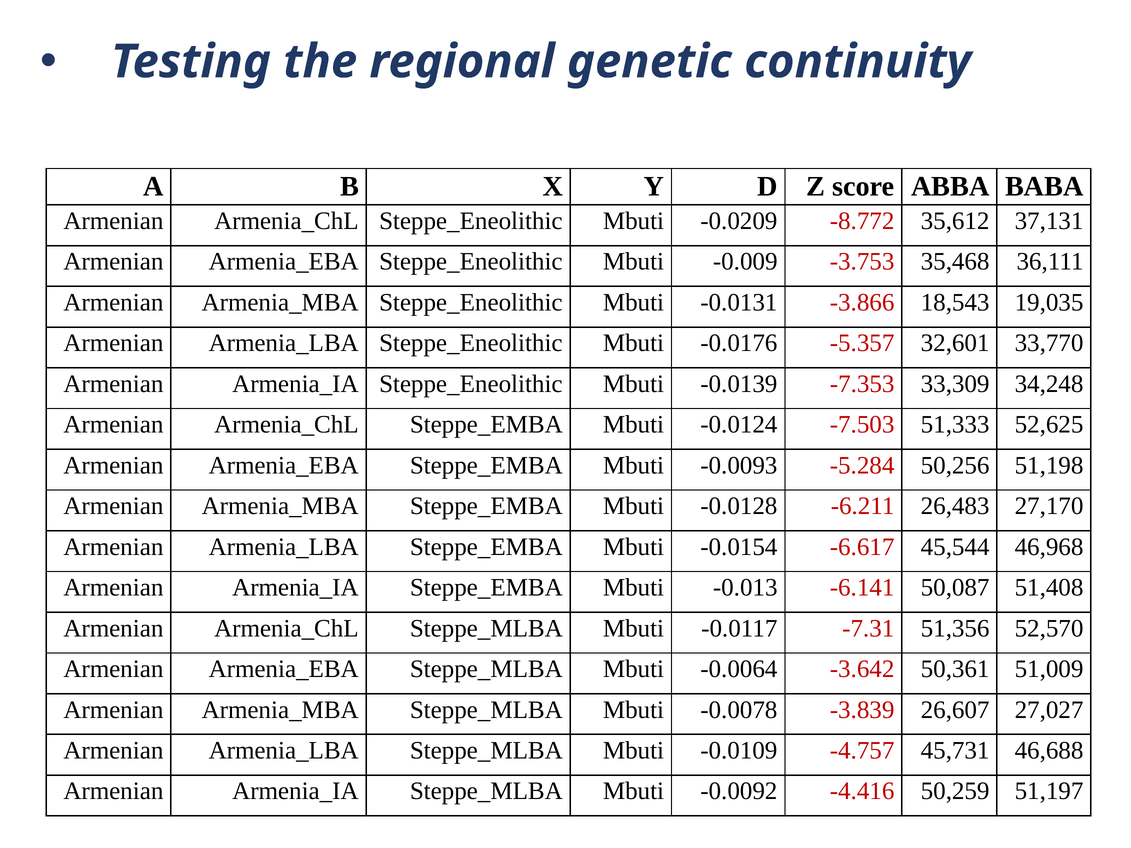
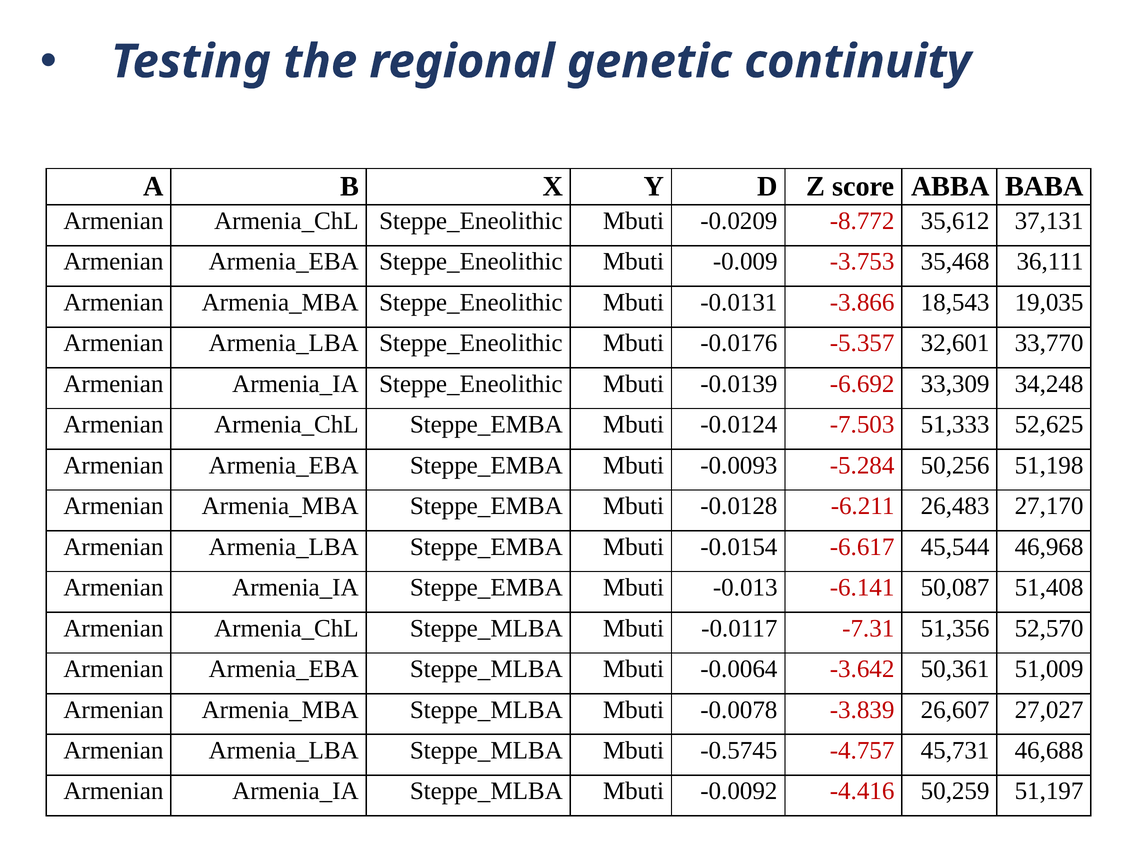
-7.353: -7.353 -> -6.692
-0.0109: -0.0109 -> -0.5745
